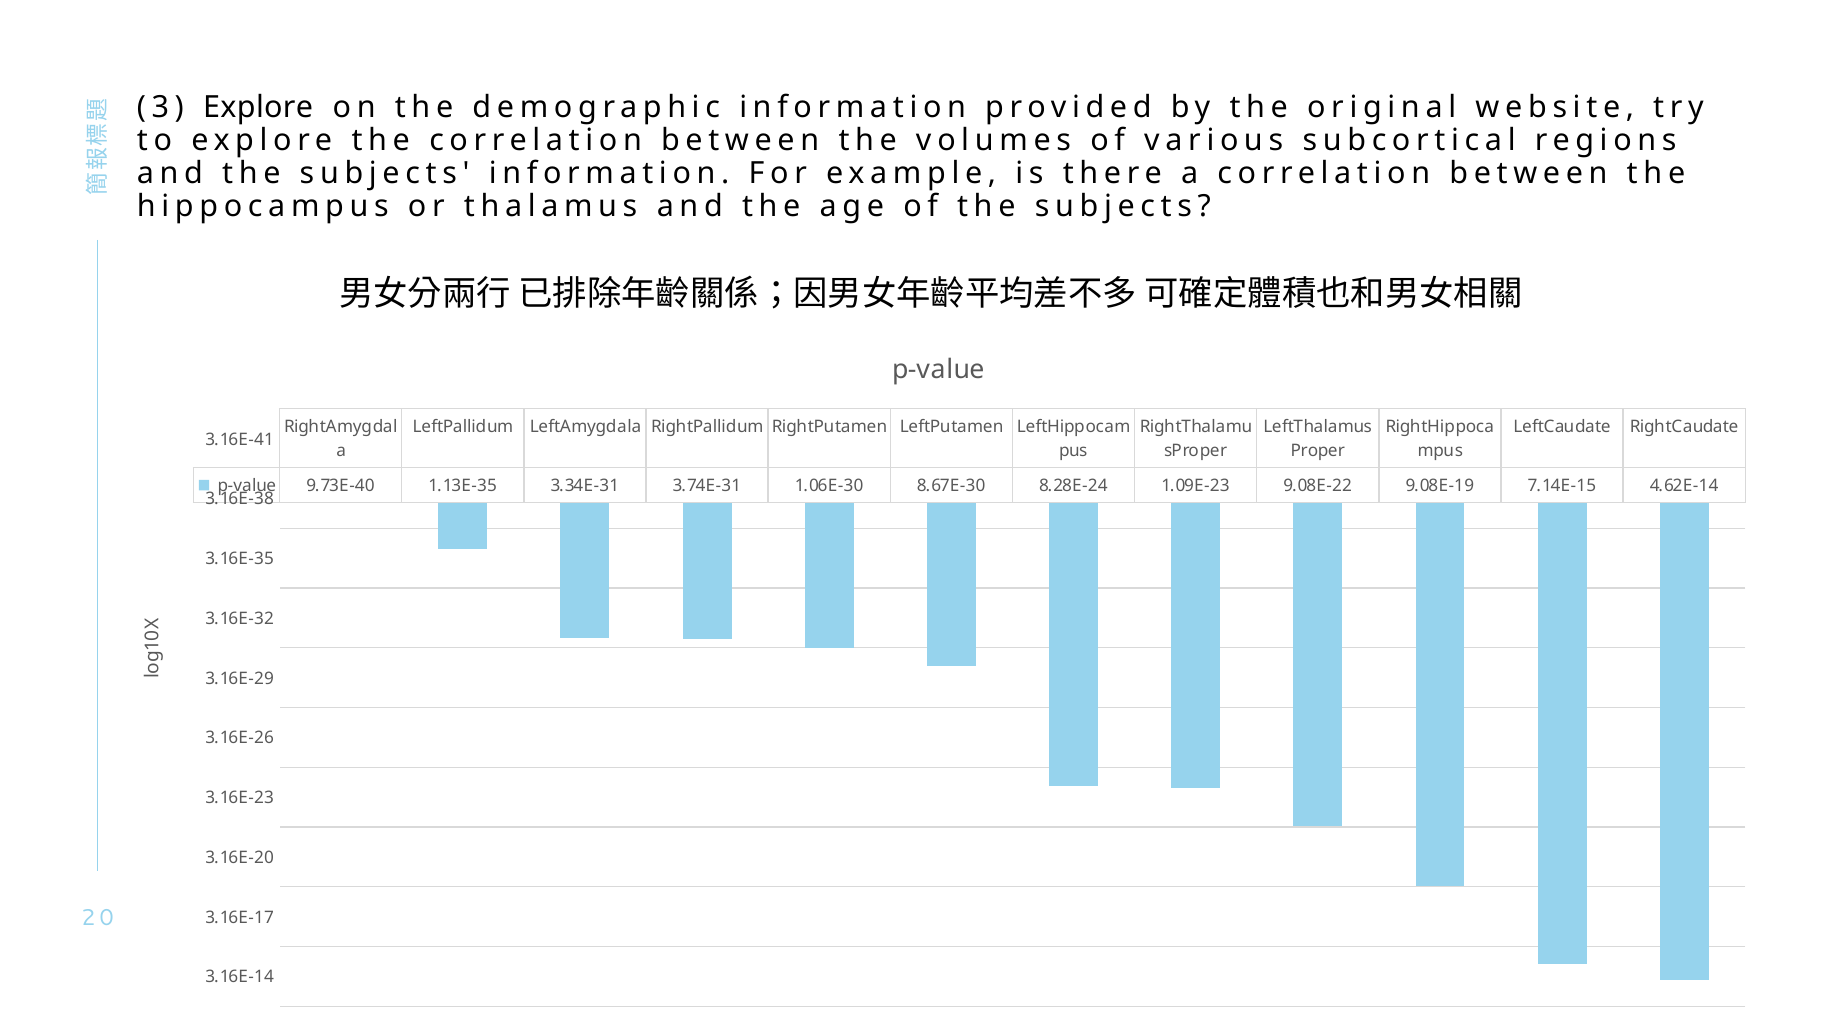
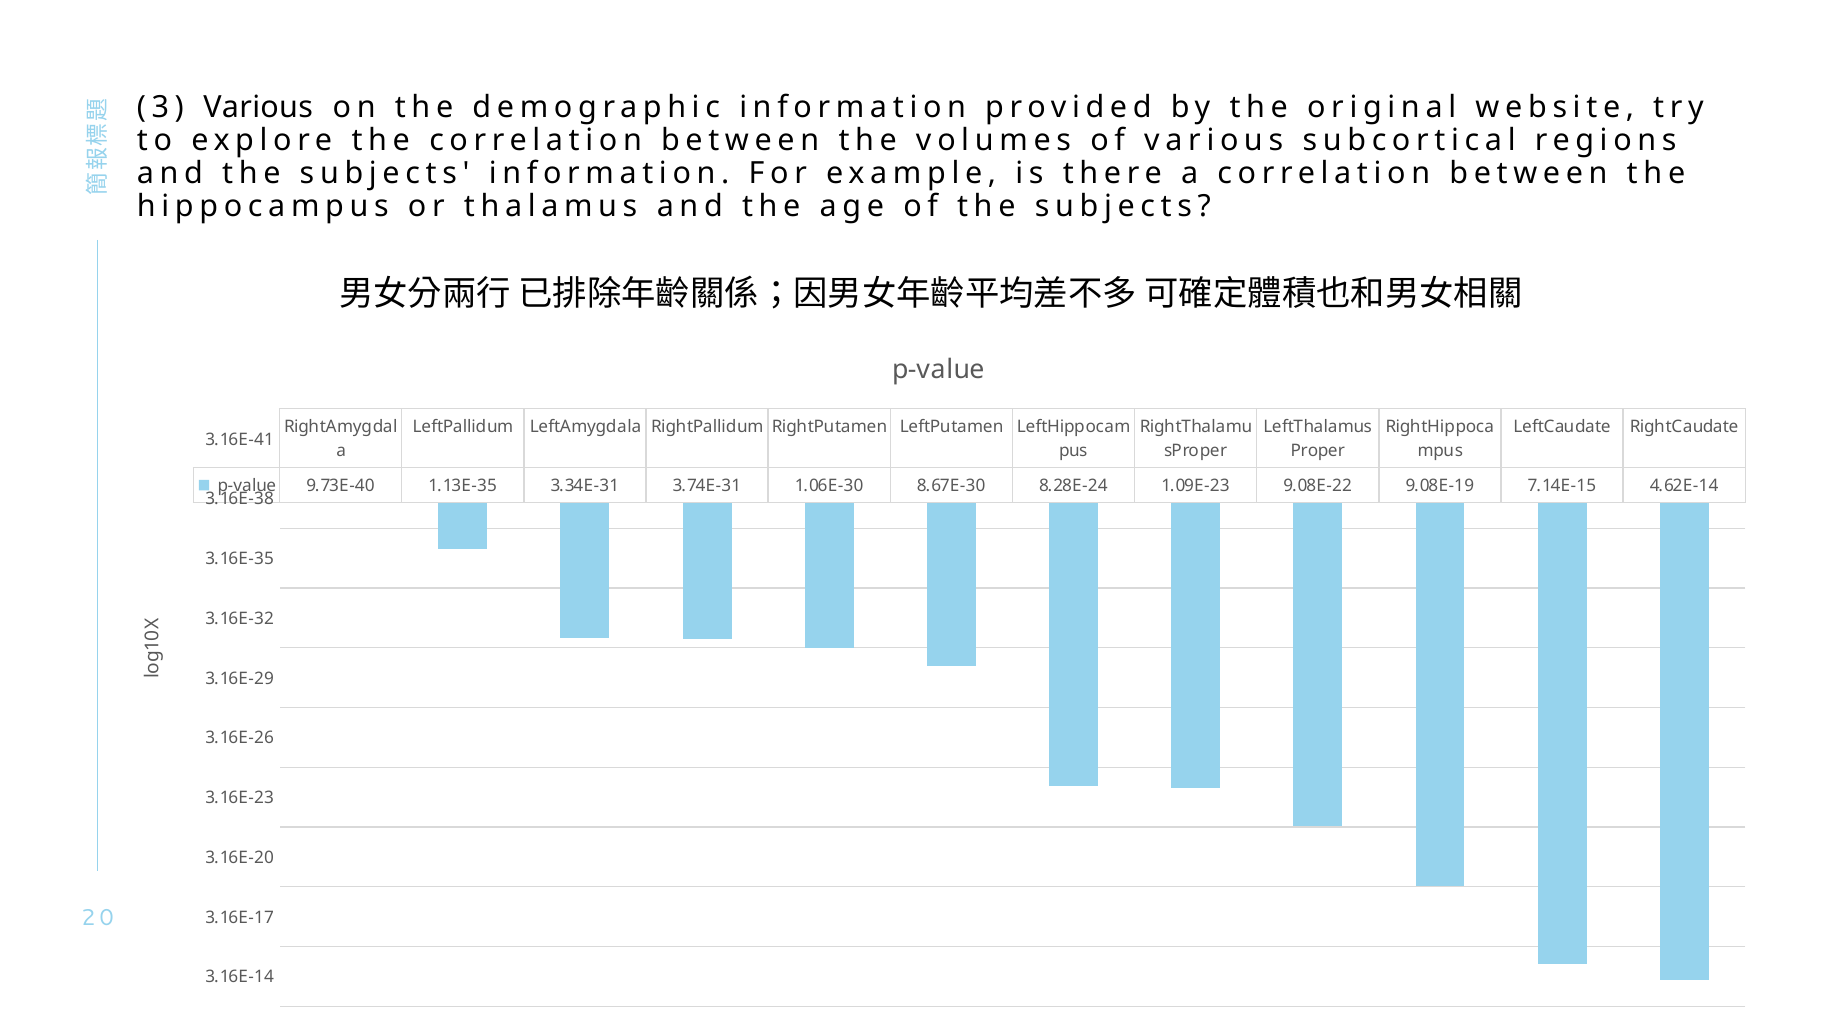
3 Explore: Explore -> Various
